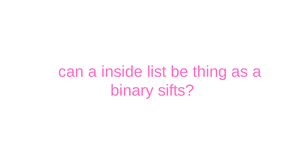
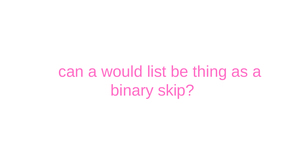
inside: inside -> would
sifts: sifts -> skip
